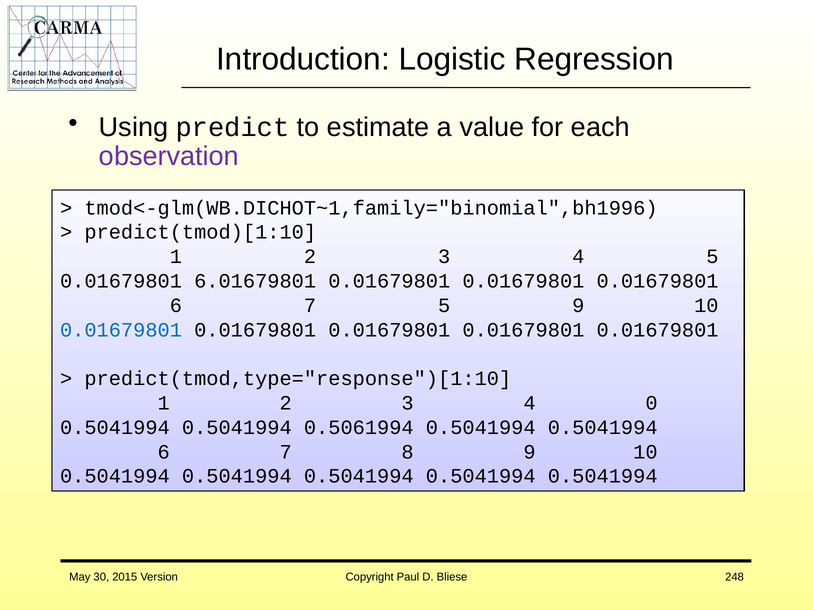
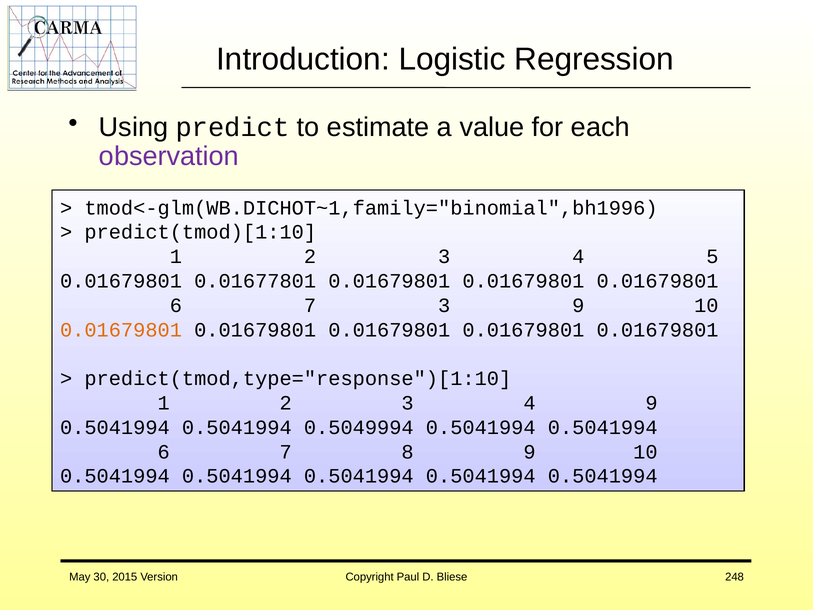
6.01679801: 6.01679801 -> 0.01677801
7 5: 5 -> 3
0.01679801 at (121, 330) colour: blue -> orange
4 0: 0 -> 9
0.5061994: 0.5061994 -> 0.5049994
